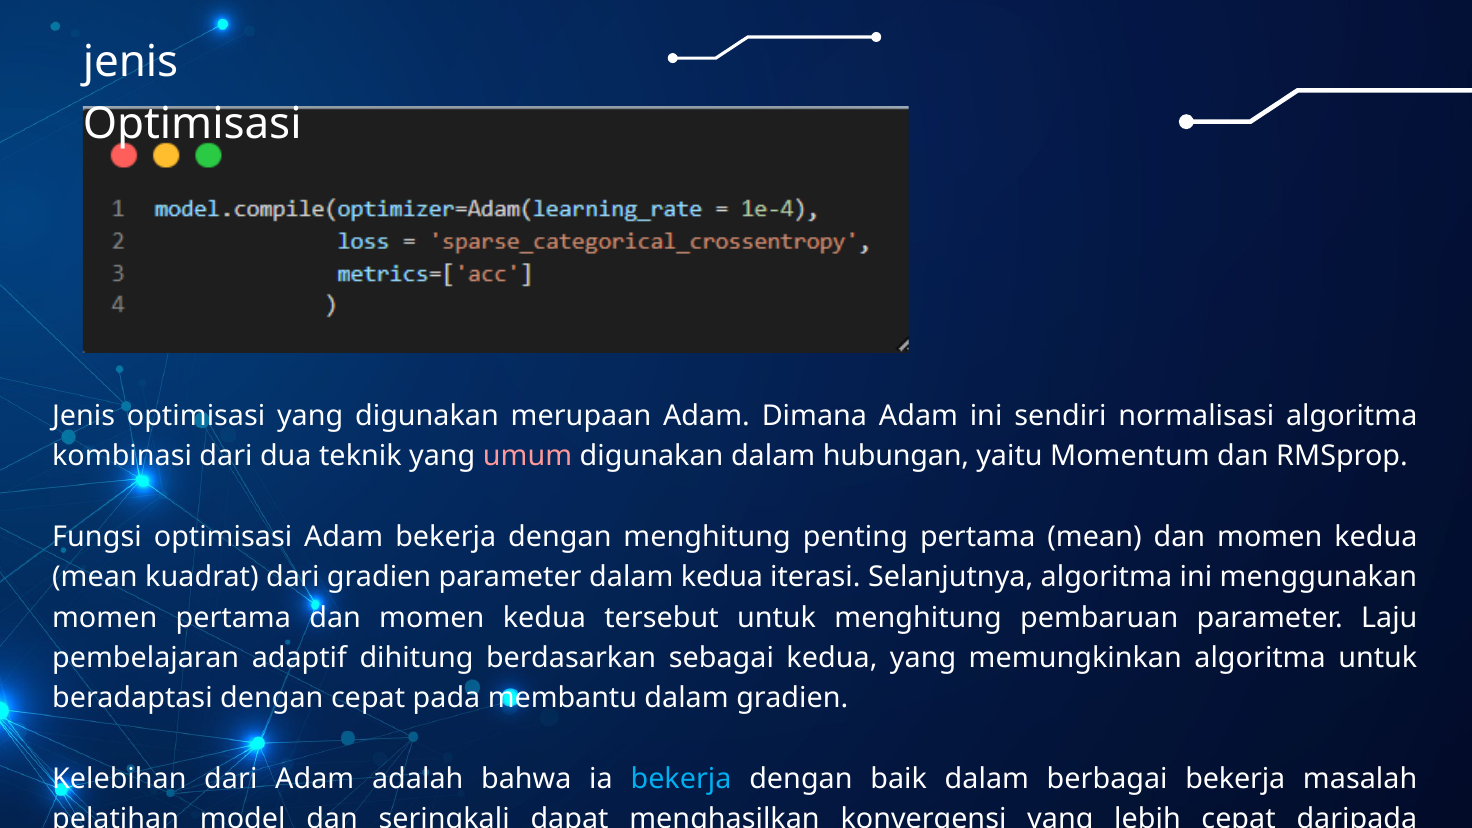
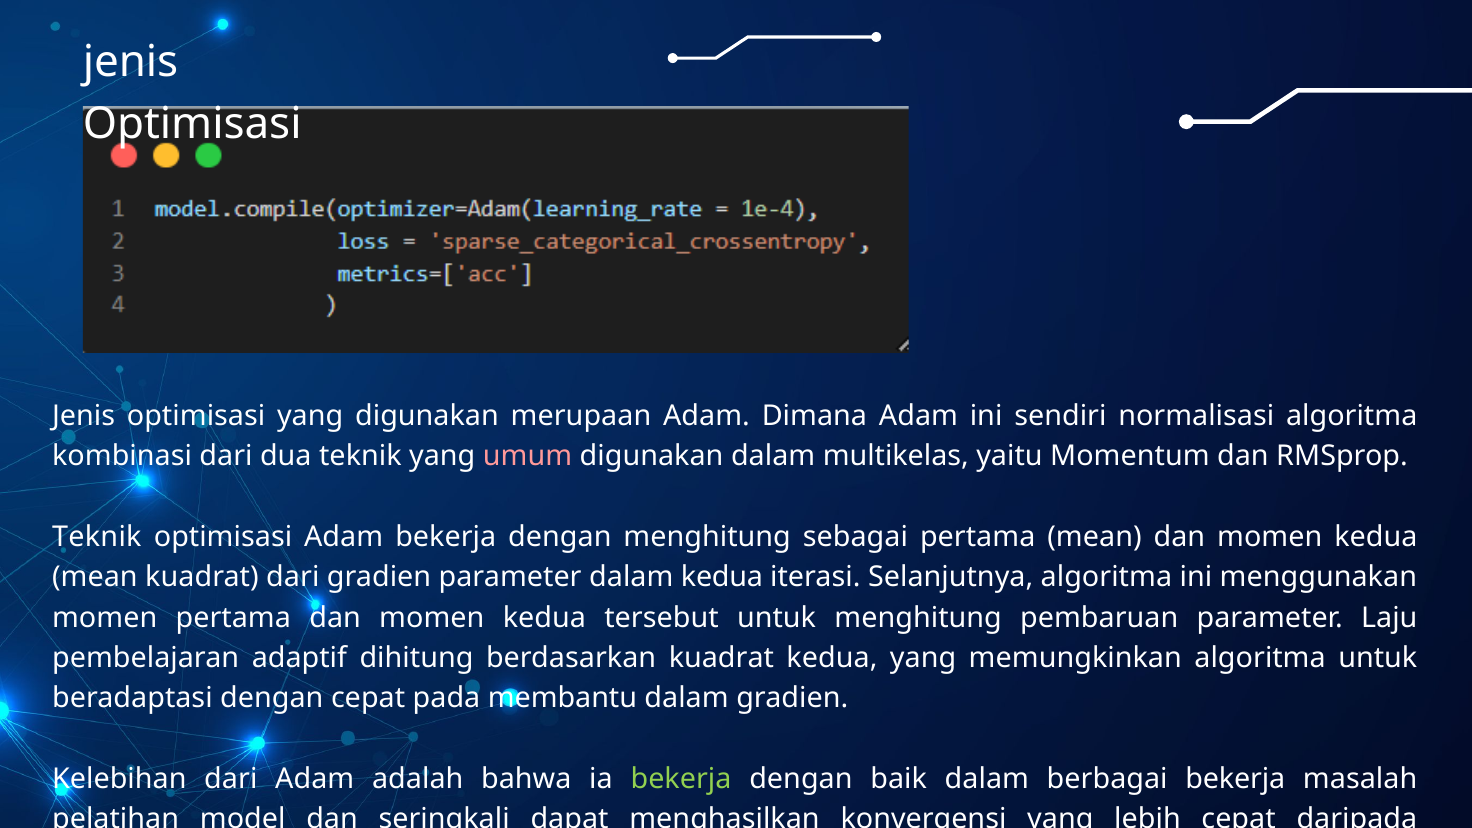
hubungan: hubungan -> multikelas
Fungsi at (97, 537): Fungsi -> Teknik
penting: penting -> sebagai
berdasarkan sebagai: sebagai -> kuadrat
bekerja at (681, 779) colour: light blue -> light green
